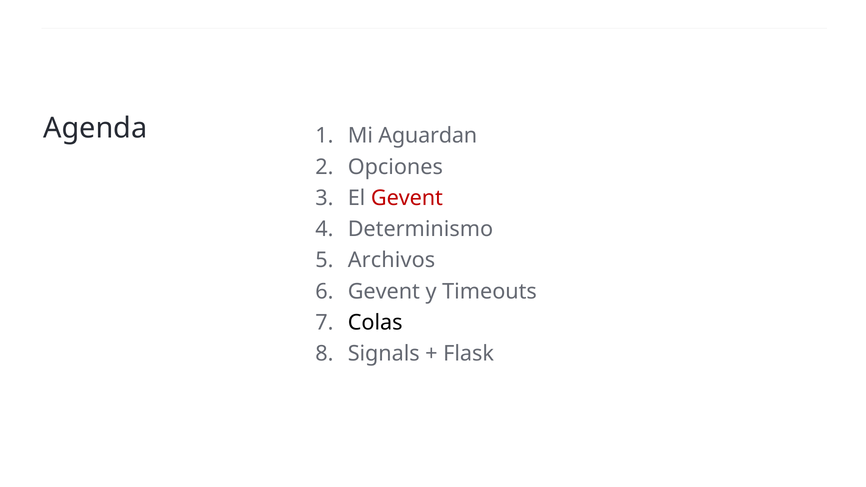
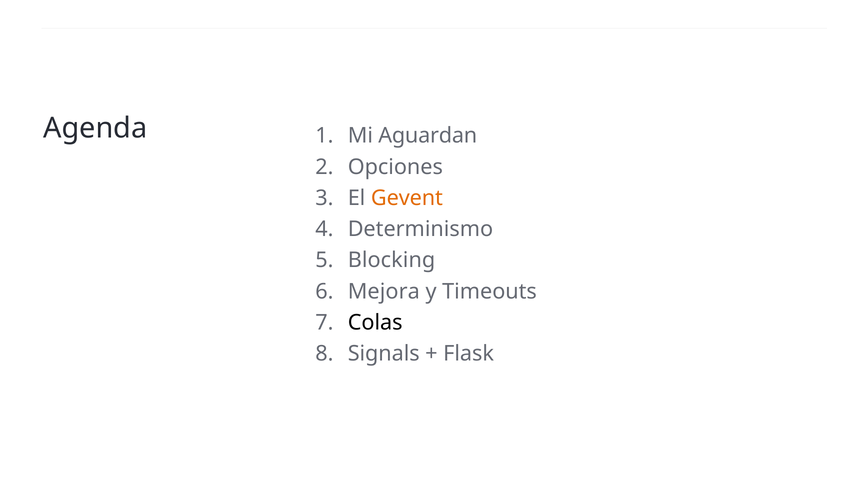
Gevent at (407, 198) colour: red -> orange
Archivos: Archivos -> Blocking
Gevent at (384, 292): Gevent -> Mejora
